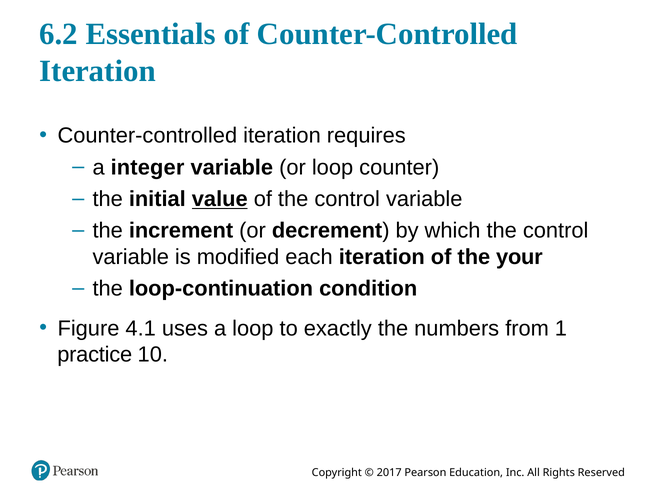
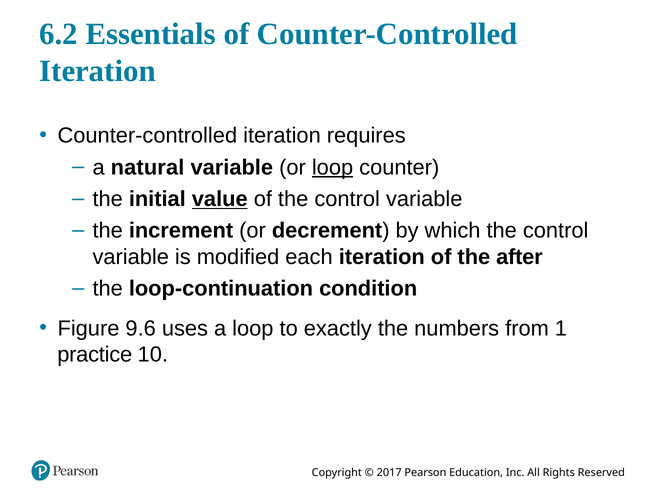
integer: integer -> natural
loop at (333, 167) underline: none -> present
your: your -> after
4.1: 4.1 -> 9.6
